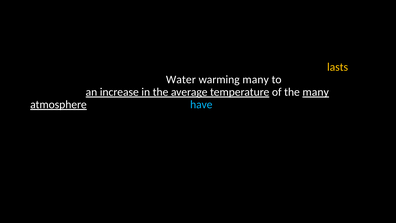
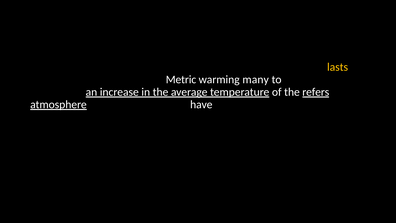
Water: Water -> Metric
the many: many -> refers
have colour: light blue -> white
